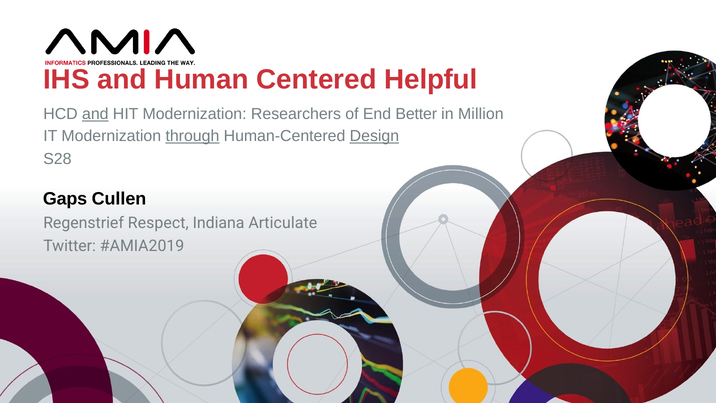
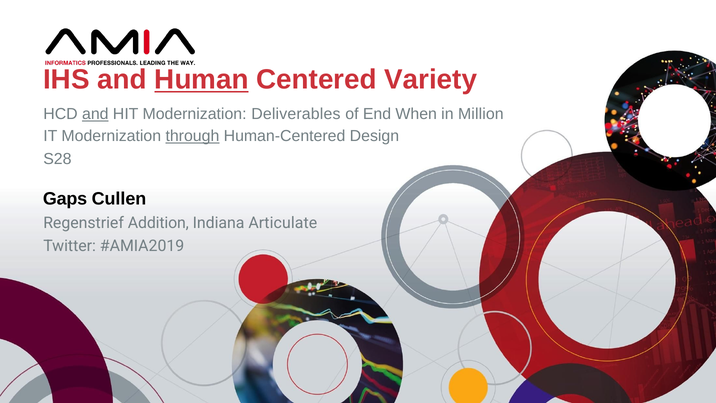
Human underline: none -> present
Helpful: Helpful -> Variety
Researchers: Researchers -> Deliverables
Better: Better -> When
Design underline: present -> none
Respect: Respect -> Addition
